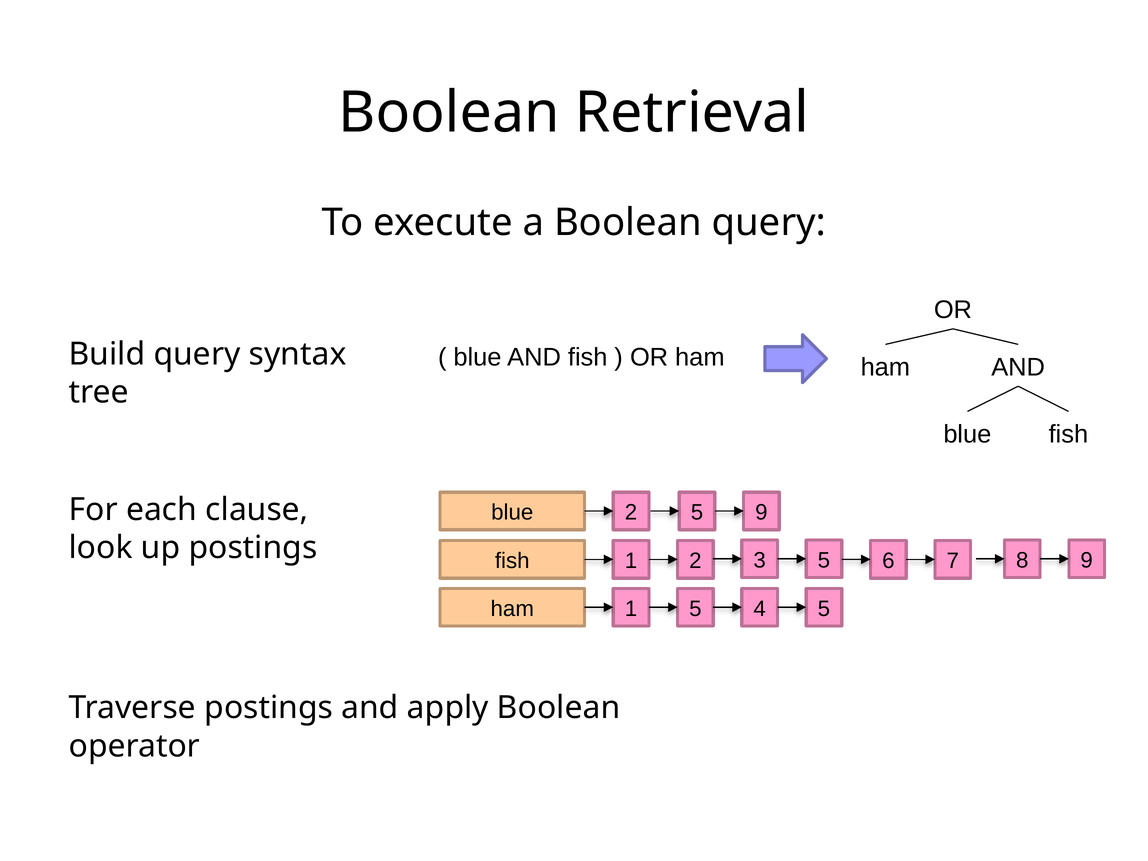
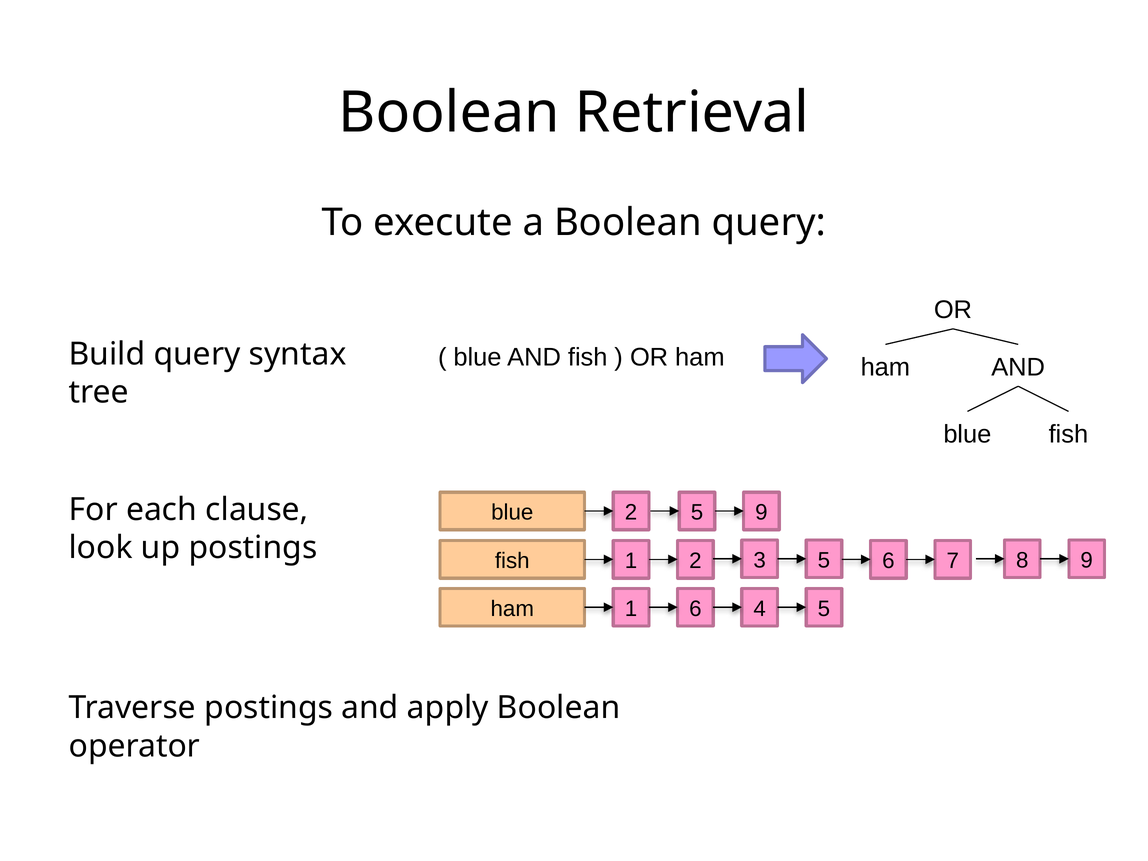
ham 5: 5 -> 6
